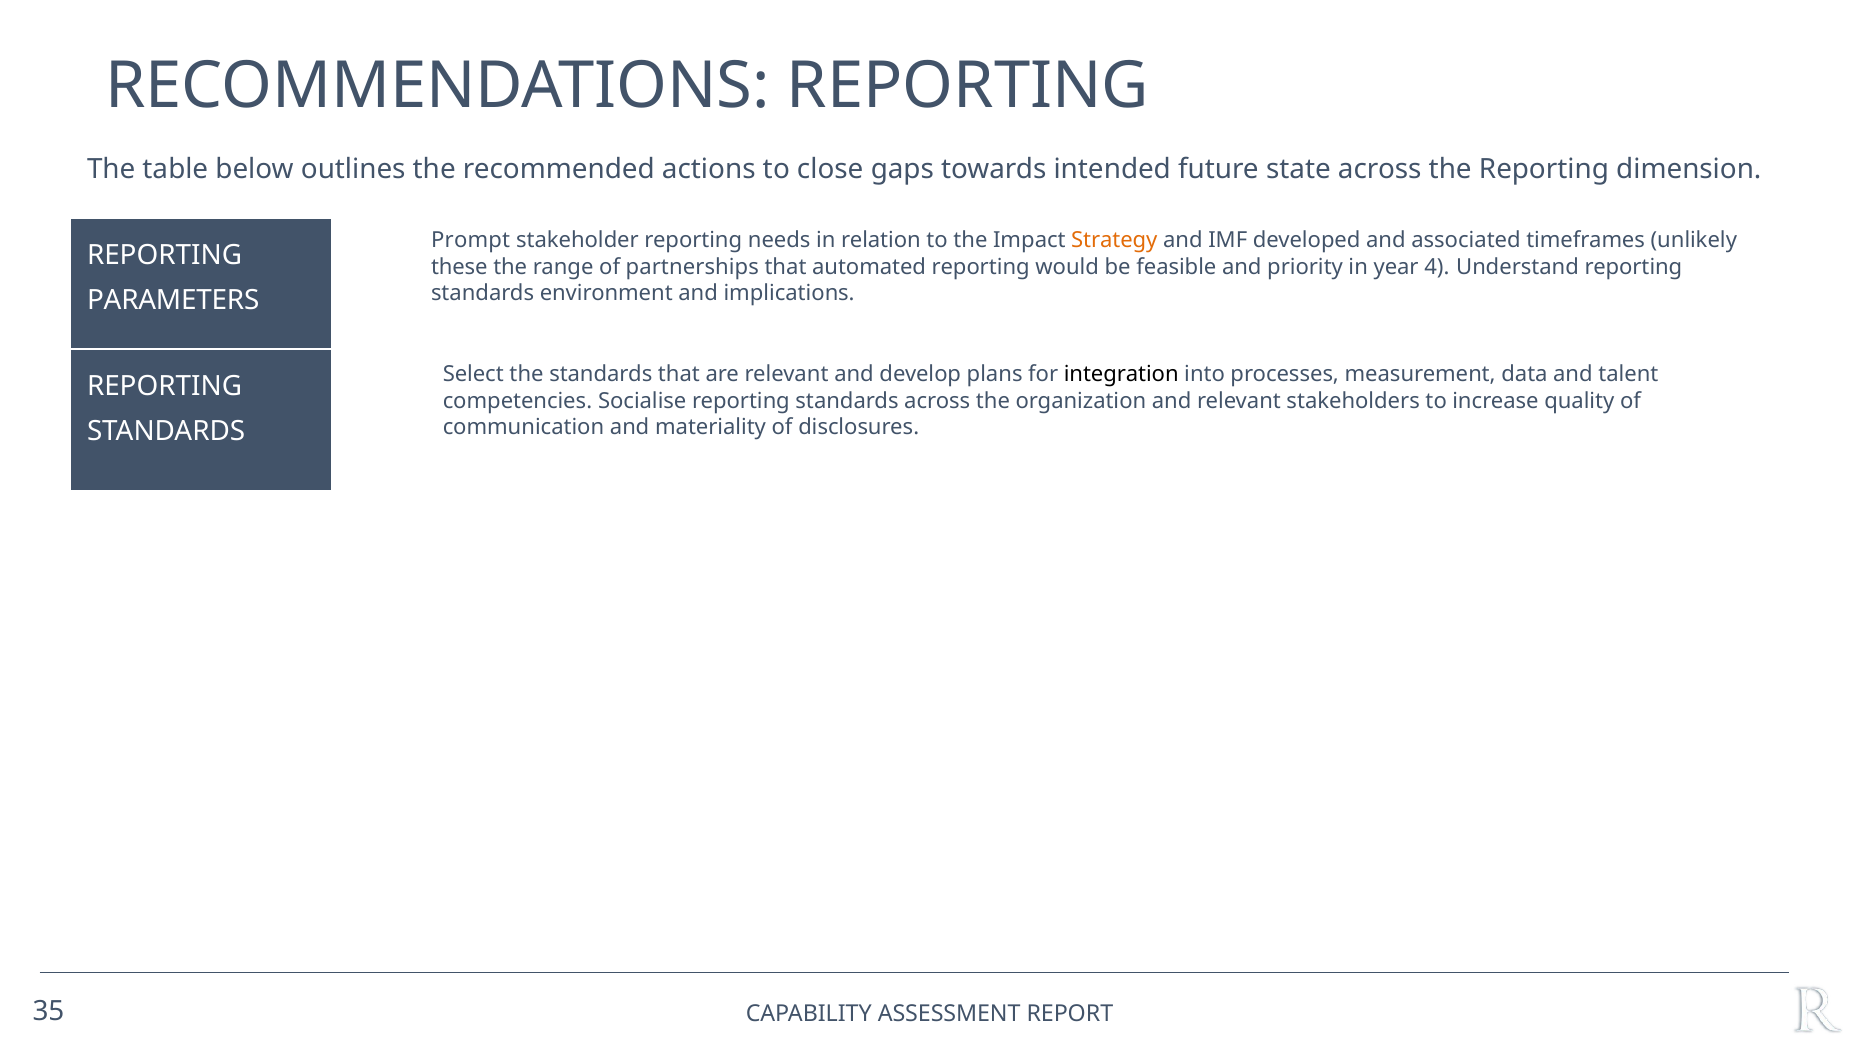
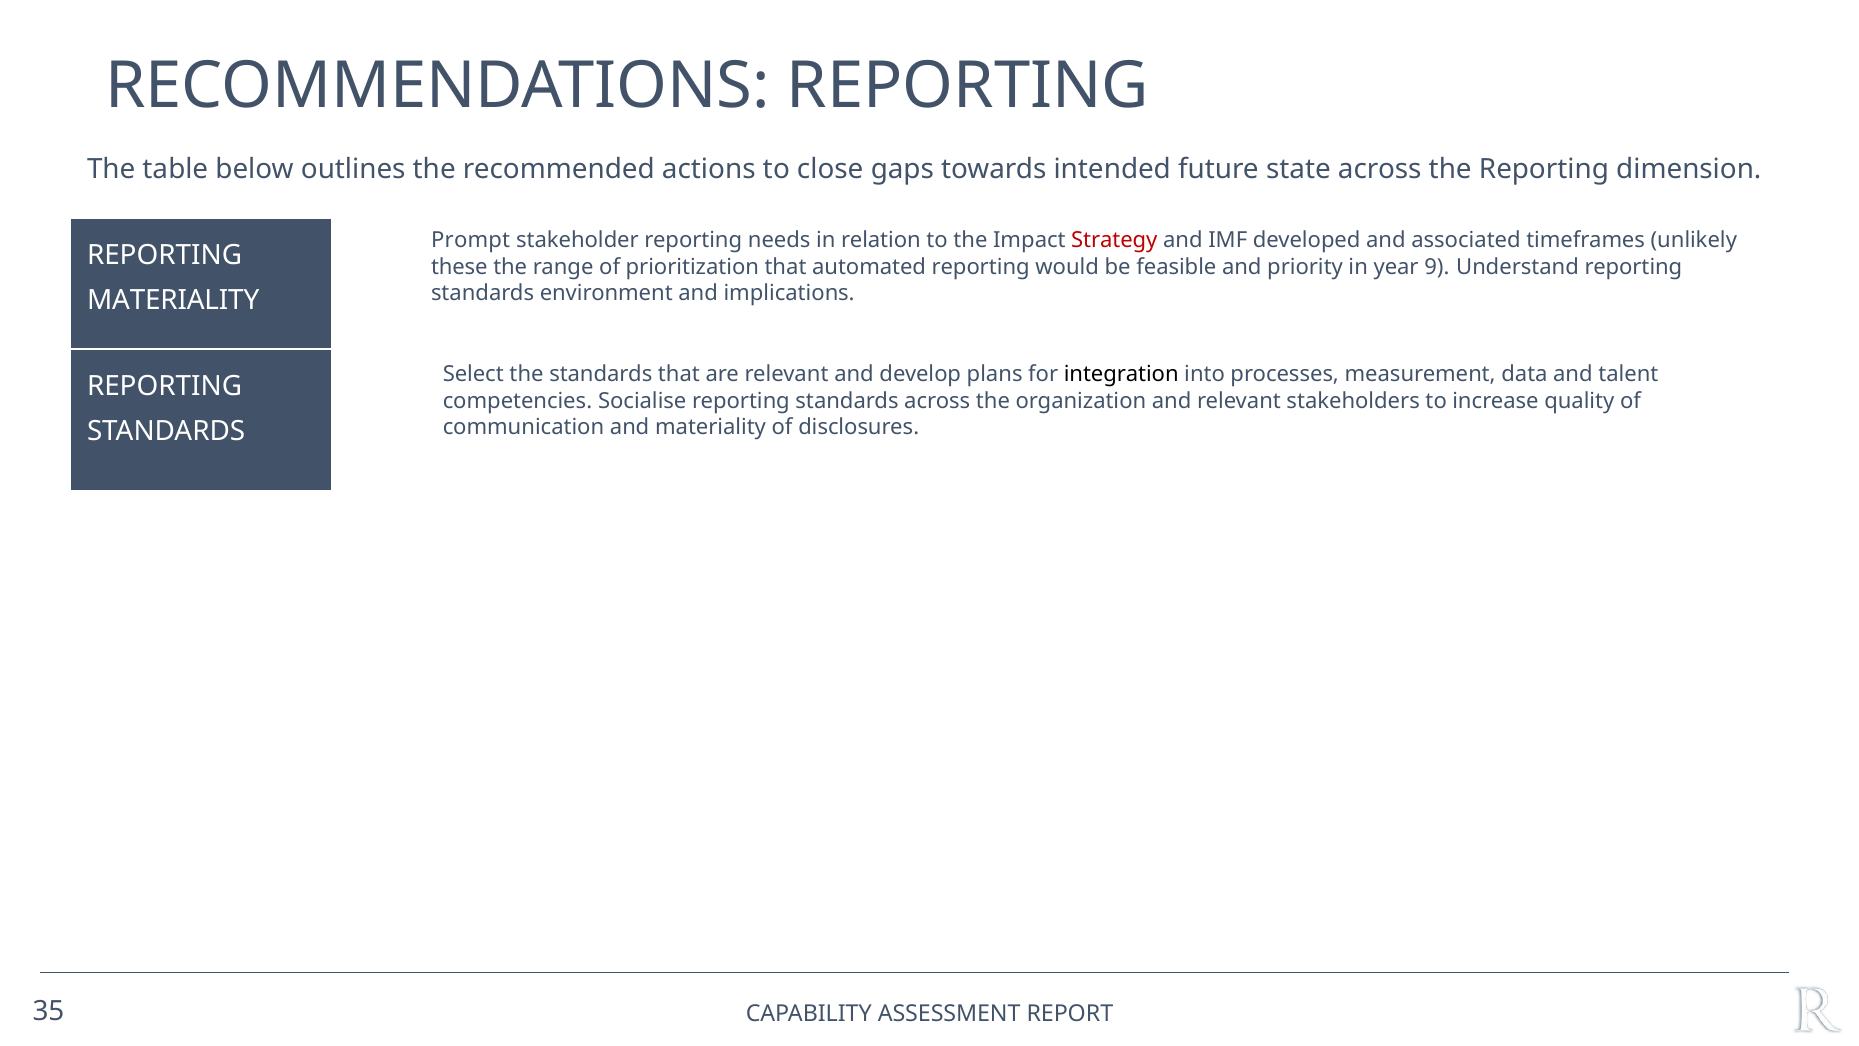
Strategy colour: orange -> red
partnerships: partnerships -> prioritization
4: 4 -> 9
PARAMETERS at (173, 301): PARAMETERS -> MATERIALITY
